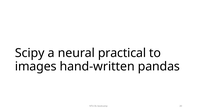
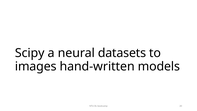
practical: practical -> datasets
pandas: pandas -> models
